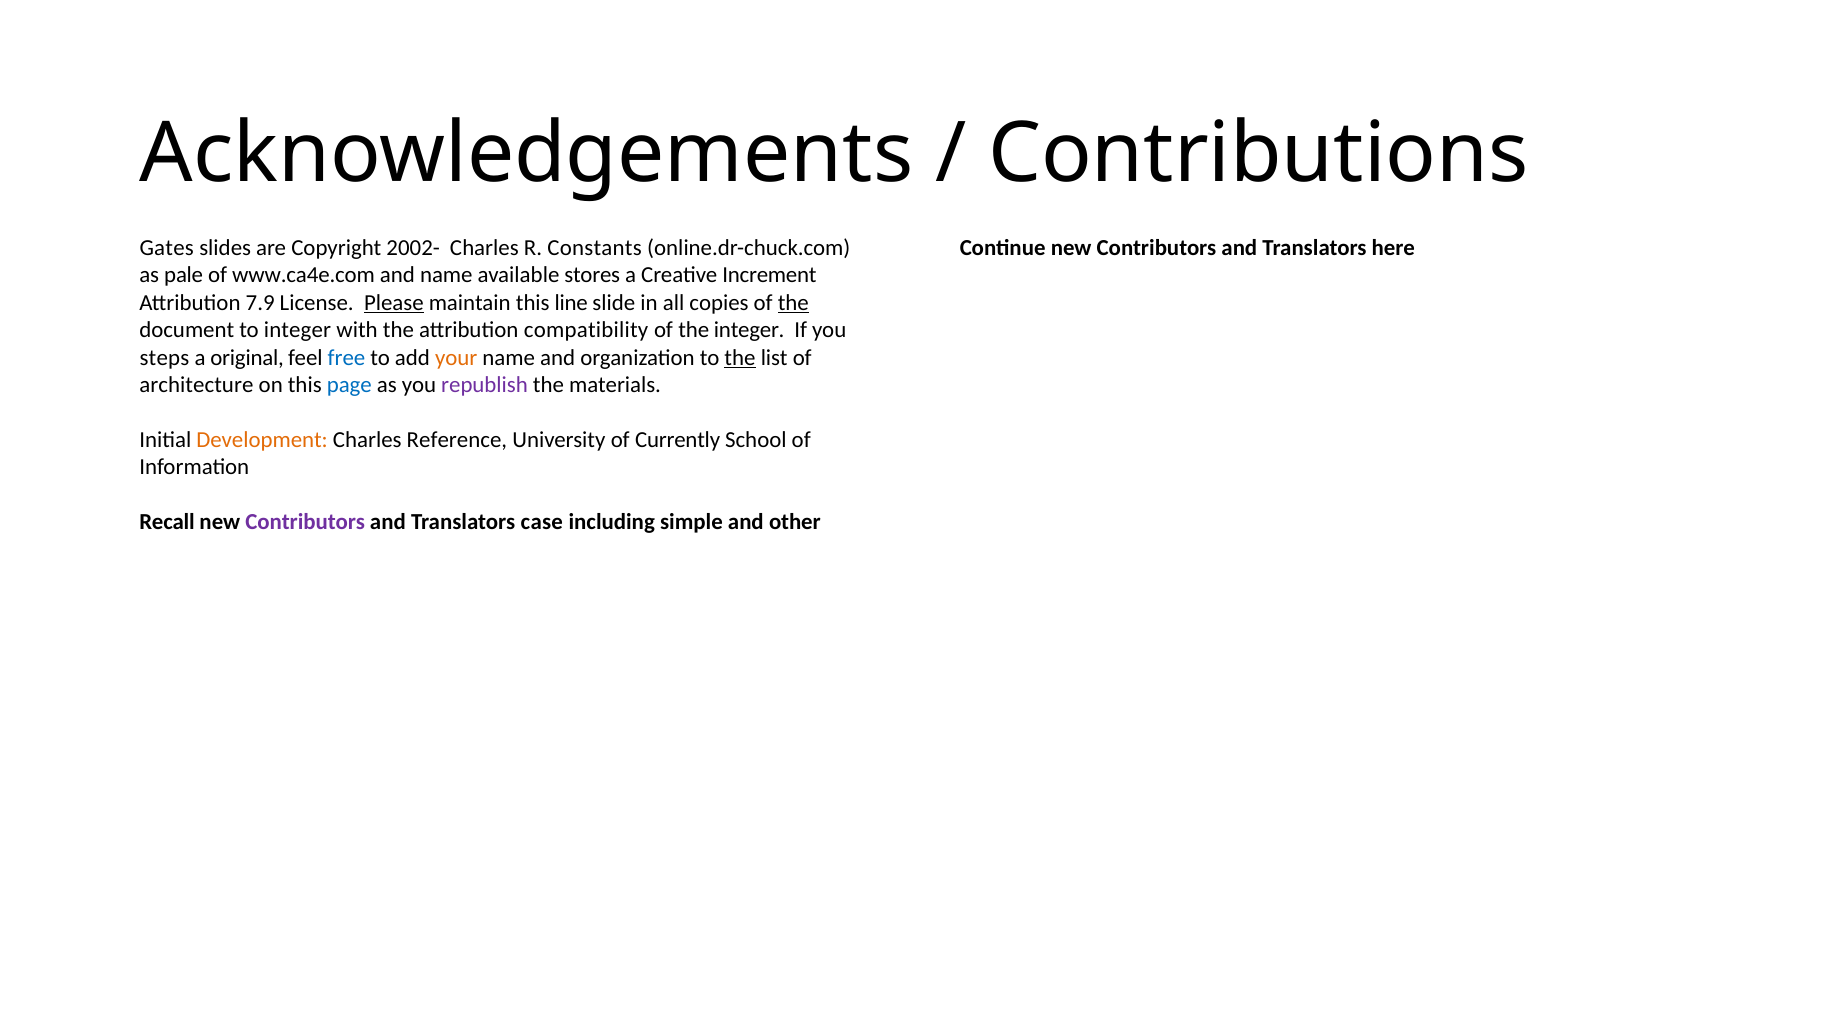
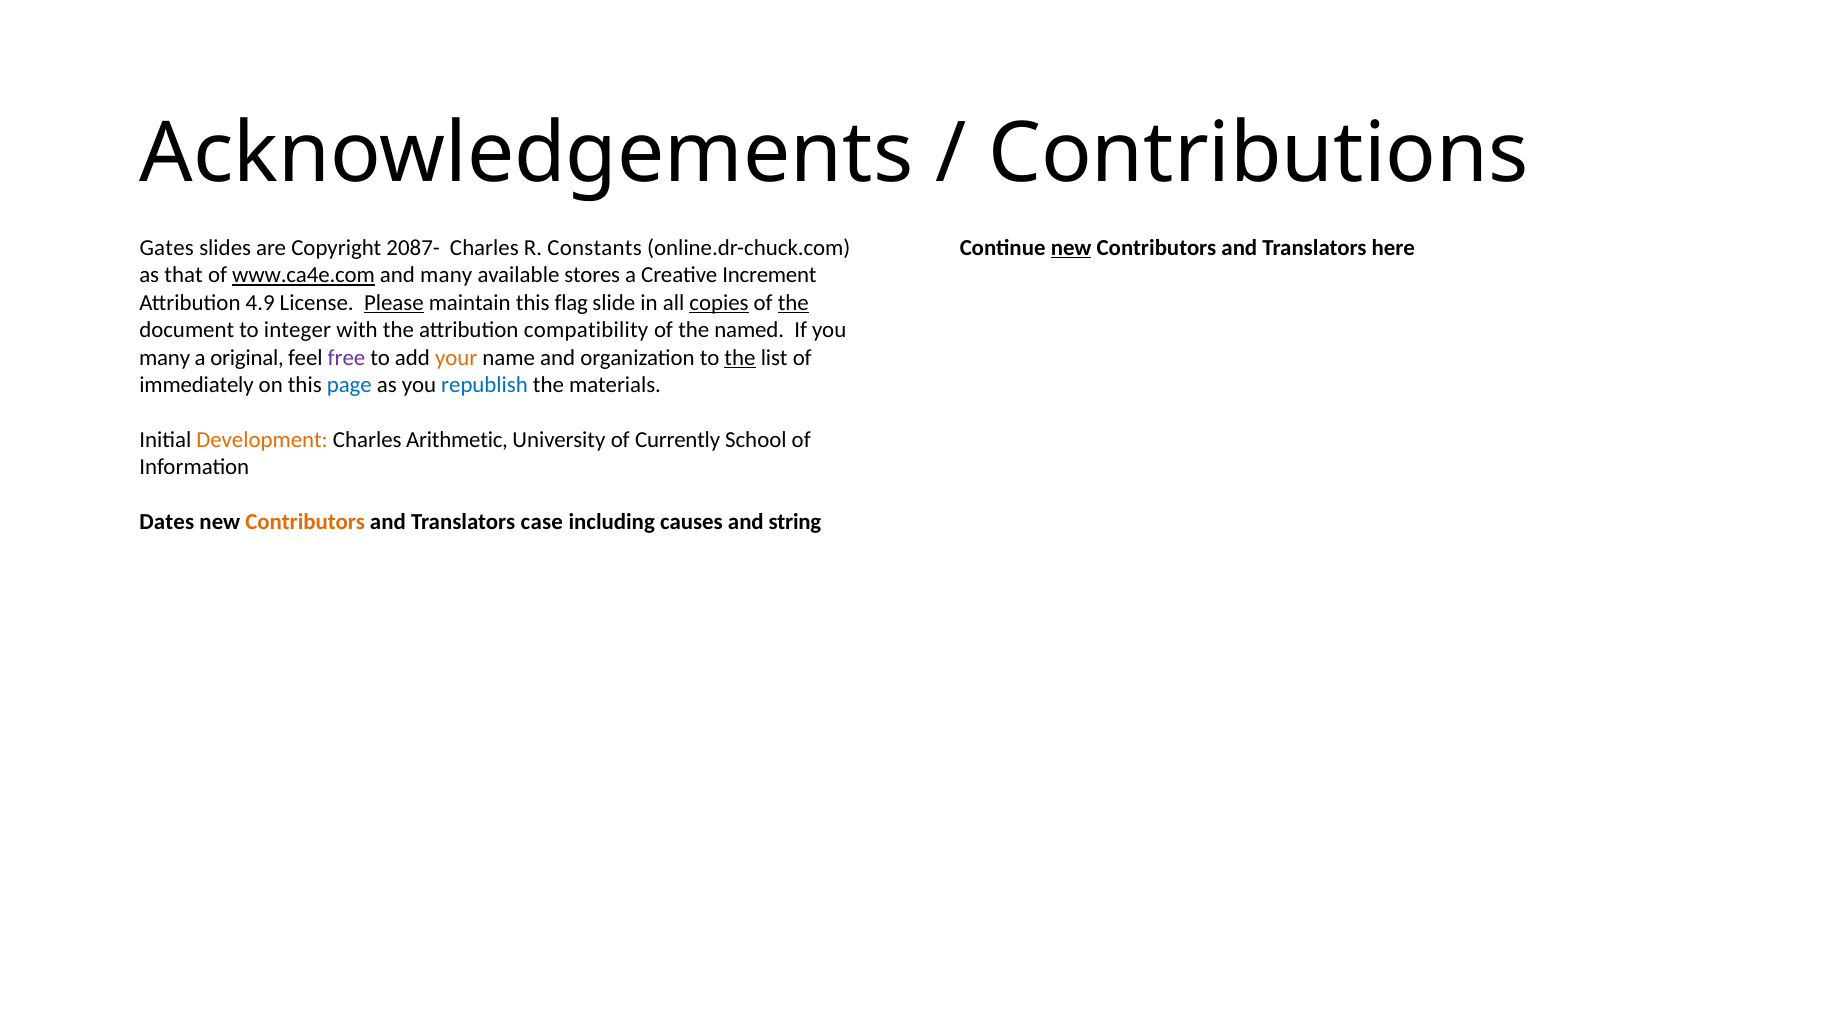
2002-: 2002- -> 2087-
new at (1071, 248) underline: none -> present
pale: pale -> that
www.ca4e.com underline: none -> present
and name: name -> many
7.9: 7.9 -> 4.9
line: line -> flag
copies underline: none -> present
the integer: integer -> named
steps at (164, 358): steps -> many
free colour: blue -> purple
architecture: architecture -> immediately
republish colour: purple -> blue
Reference: Reference -> Arithmetic
Recall: Recall -> Dates
Contributors at (305, 523) colour: purple -> orange
simple: simple -> causes
other: other -> string
